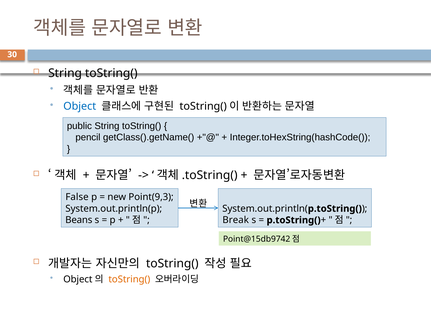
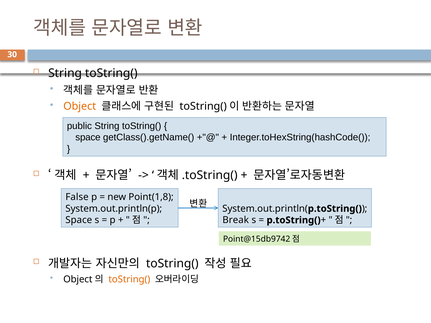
Object colour: blue -> orange
pencil at (88, 138): pencil -> space
Point(9,3: Point(9,3 -> Point(1,8
Beans at (79, 220): Beans -> Space
